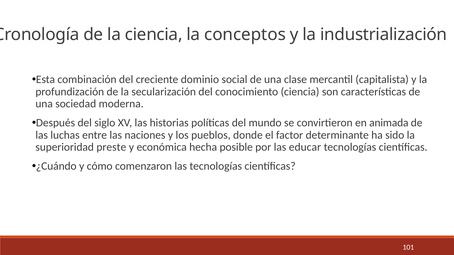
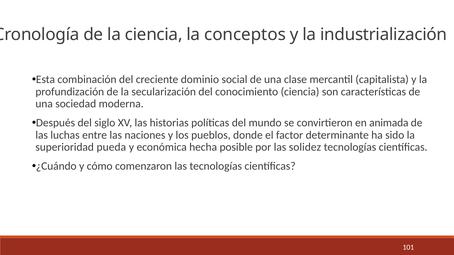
preste: preste -> pueda
educar: educar -> solidez
